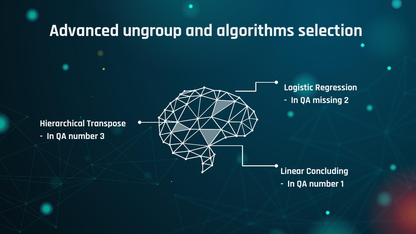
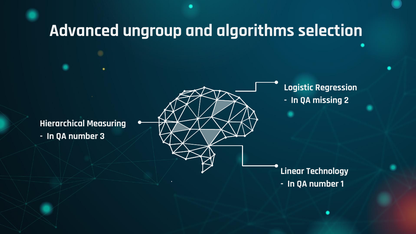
Transpose: Transpose -> Measuring
Concluding: Concluding -> Technology
